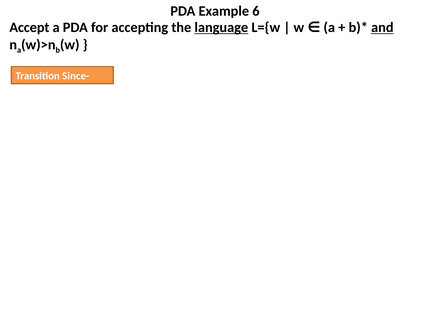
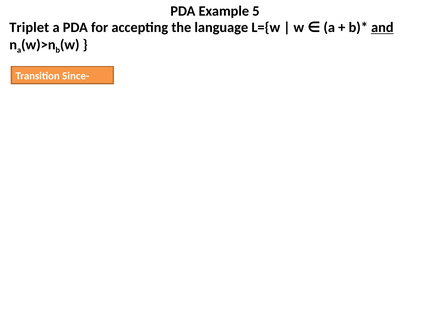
6: 6 -> 5
Accept: Accept -> Triplet
language underline: present -> none
